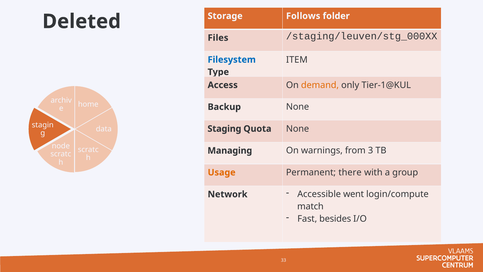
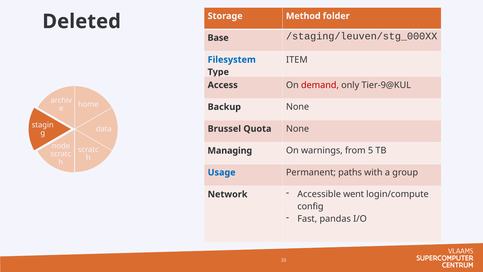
Follows: Follows -> Method
Files: Files -> Base
demand colour: orange -> red
Tier-1@KUL: Tier-1@KUL -> Tier-9@KUL
Staging: Staging -> Brussel
3: 3 -> 5
Usage colour: orange -> blue
there: there -> paths
match: match -> config
besides: besides -> pandas
